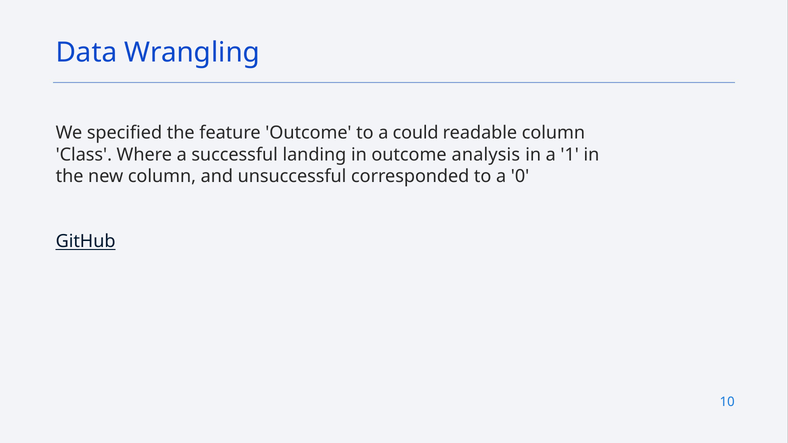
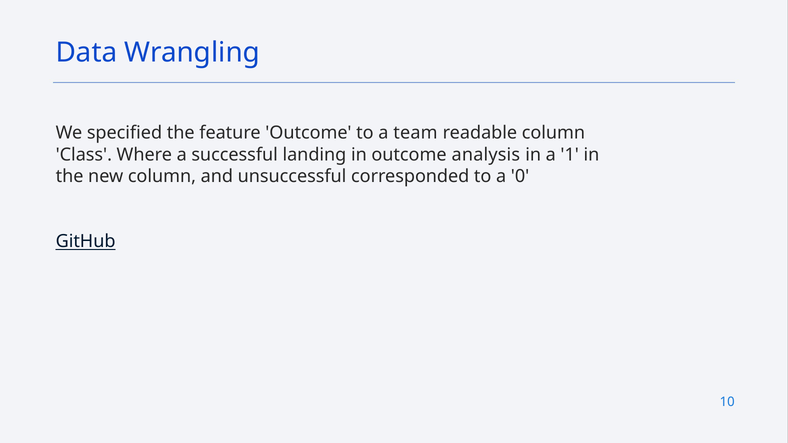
could: could -> team
